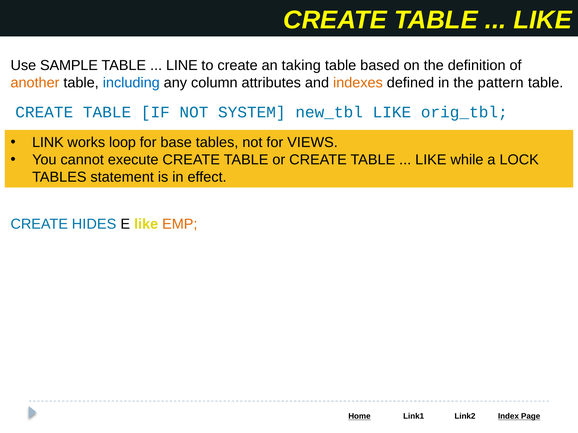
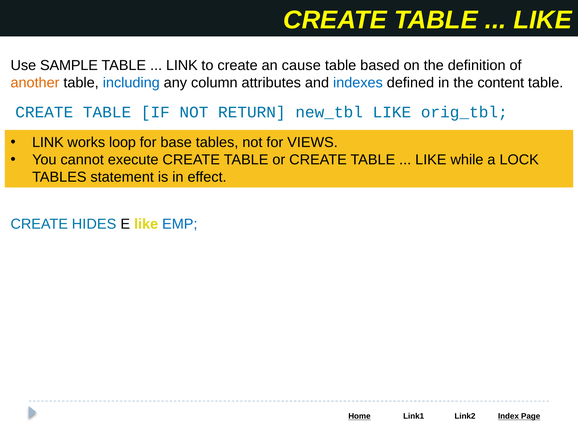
LINE at (182, 65): LINE -> LINK
taking: taking -> cause
indexes colour: orange -> blue
pattern: pattern -> content
SYSTEM: SYSTEM -> RETURN
EMP colour: orange -> blue
